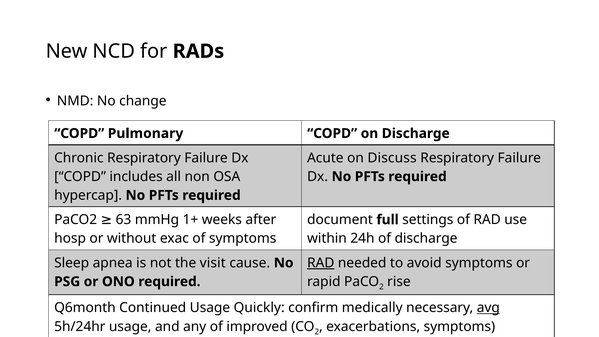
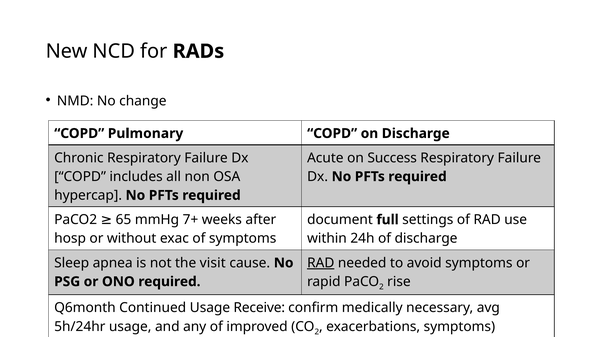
Discuss: Discuss -> Success
63: 63 -> 65
1+: 1+ -> 7+
Quickly: Quickly -> Receive
avg underline: present -> none
